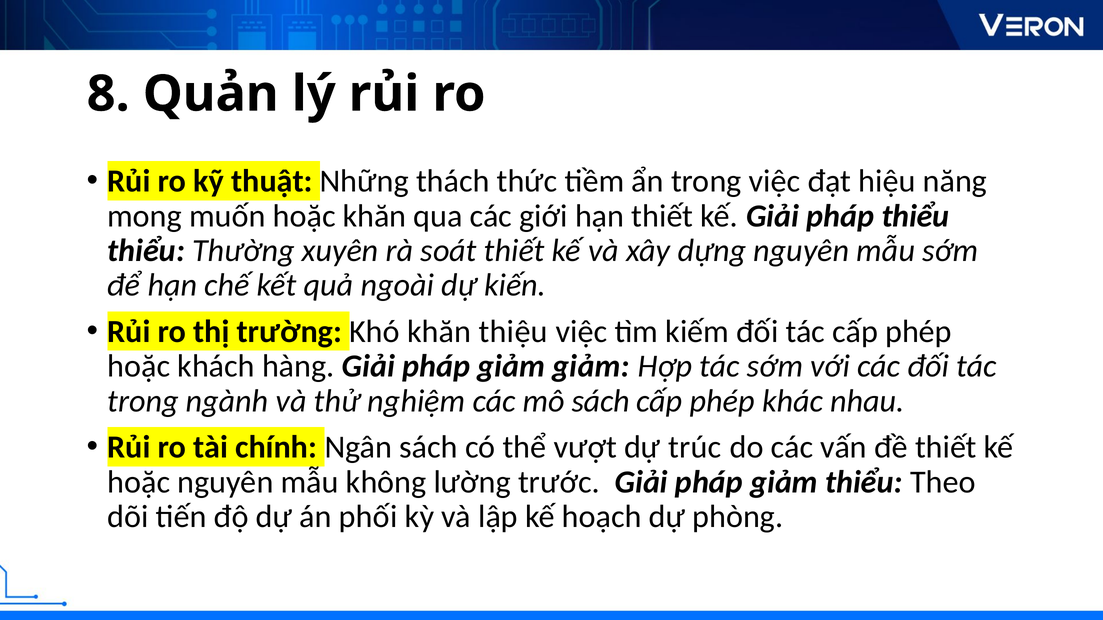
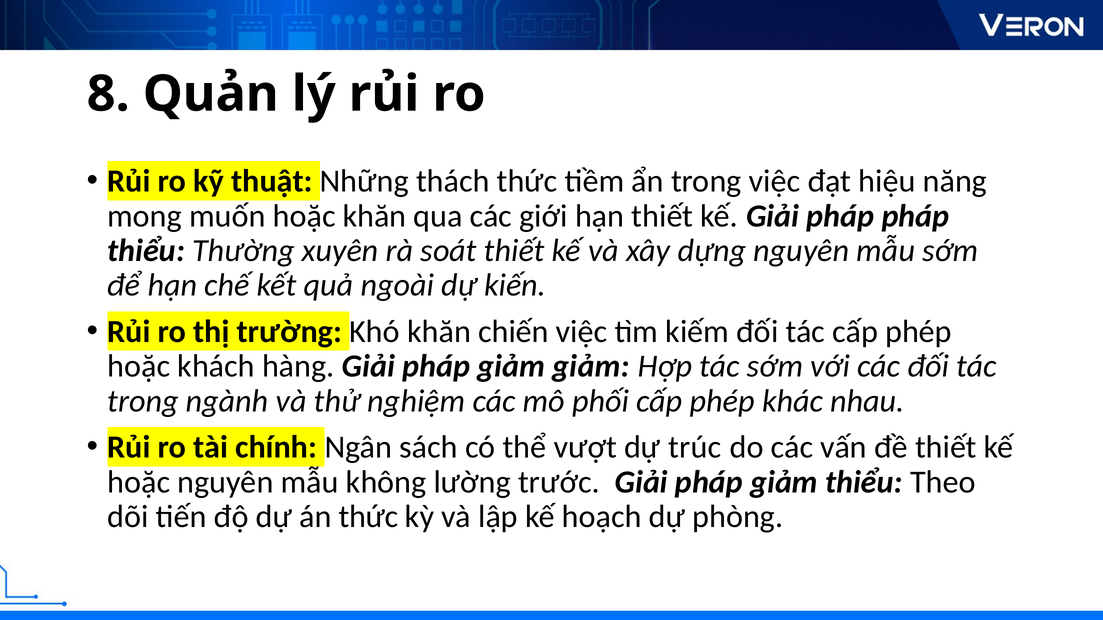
pháp thiểu: thiểu -> pháp
thiệu: thiệu -> chiến
mô sách: sách -> phối
án phối: phối -> thức
